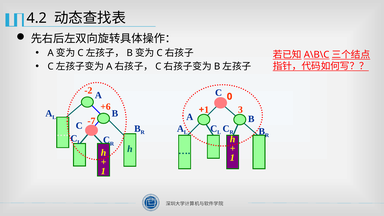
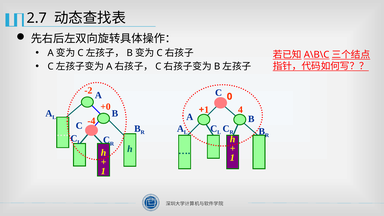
4.2: 4.2 -> 2.7
+6: +6 -> +0
3: 3 -> 4
-7: -7 -> -4
